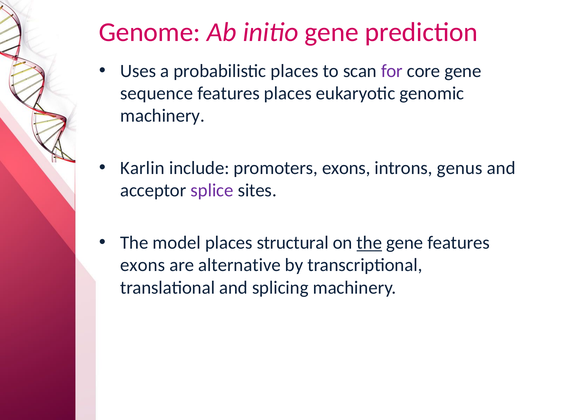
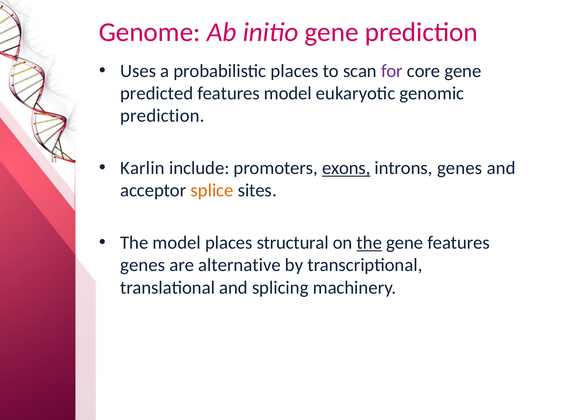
sequence: sequence -> predicted
features places: places -> model
machinery at (162, 116): machinery -> prediction
exons at (346, 168) underline: none -> present
introns genus: genus -> genes
splice colour: purple -> orange
exons at (143, 266): exons -> genes
